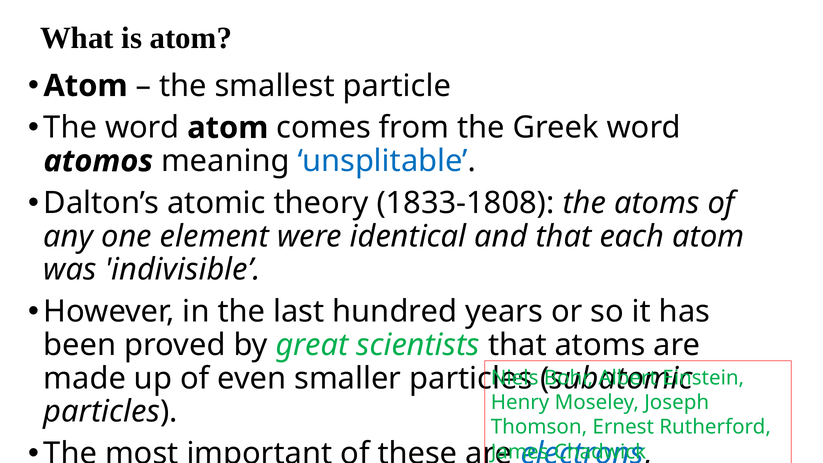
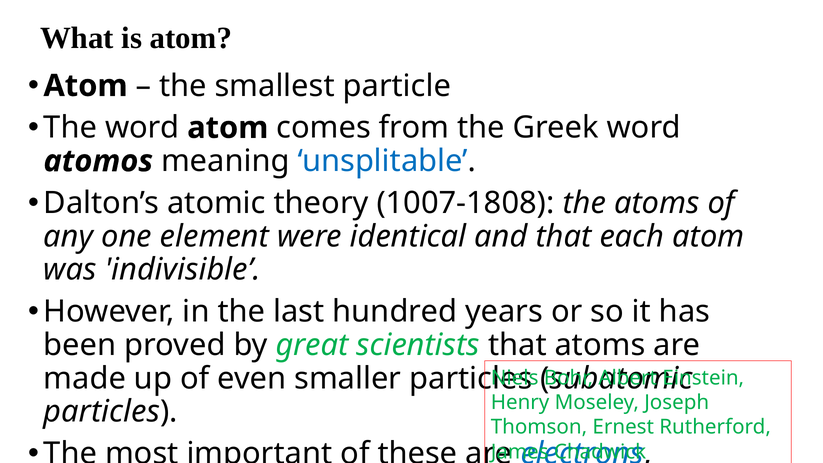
1833-1808: 1833-1808 -> 1007-1808
